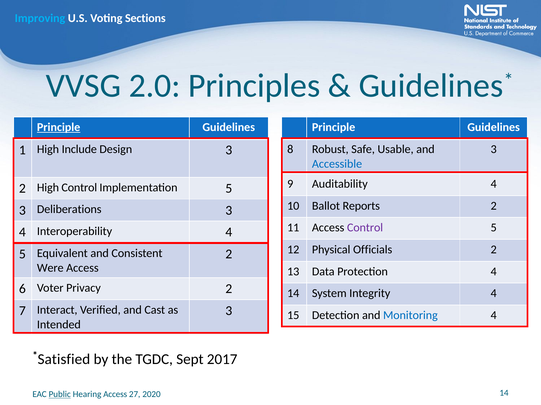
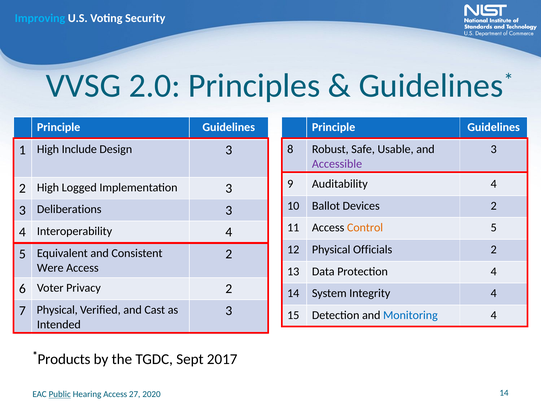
Sections: Sections -> Security
Principle at (59, 127) underline: present -> none
Accessible colour: blue -> purple
High Control: Control -> Logged
Implementation 5: 5 -> 3
Reports: Reports -> Devices
Control at (365, 228) colour: purple -> orange
7 Interact: Interact -> Physical
Satisfied: Satisfied -> Products
